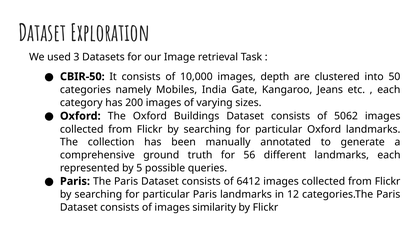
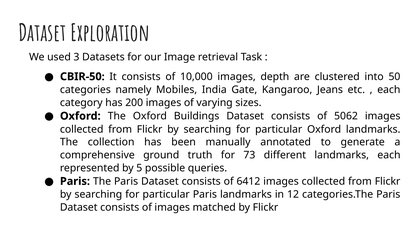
56: 56 -> 73
similarity: similarity -> matched
